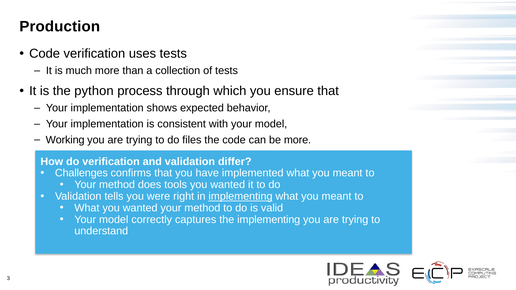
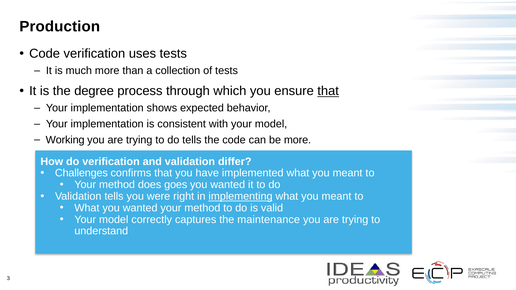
python: python -> degree
that at (328, 91) underline: none -> present
do files: files -> tells
tools: tools -> goes
the implementing: implementing -> maintenance
